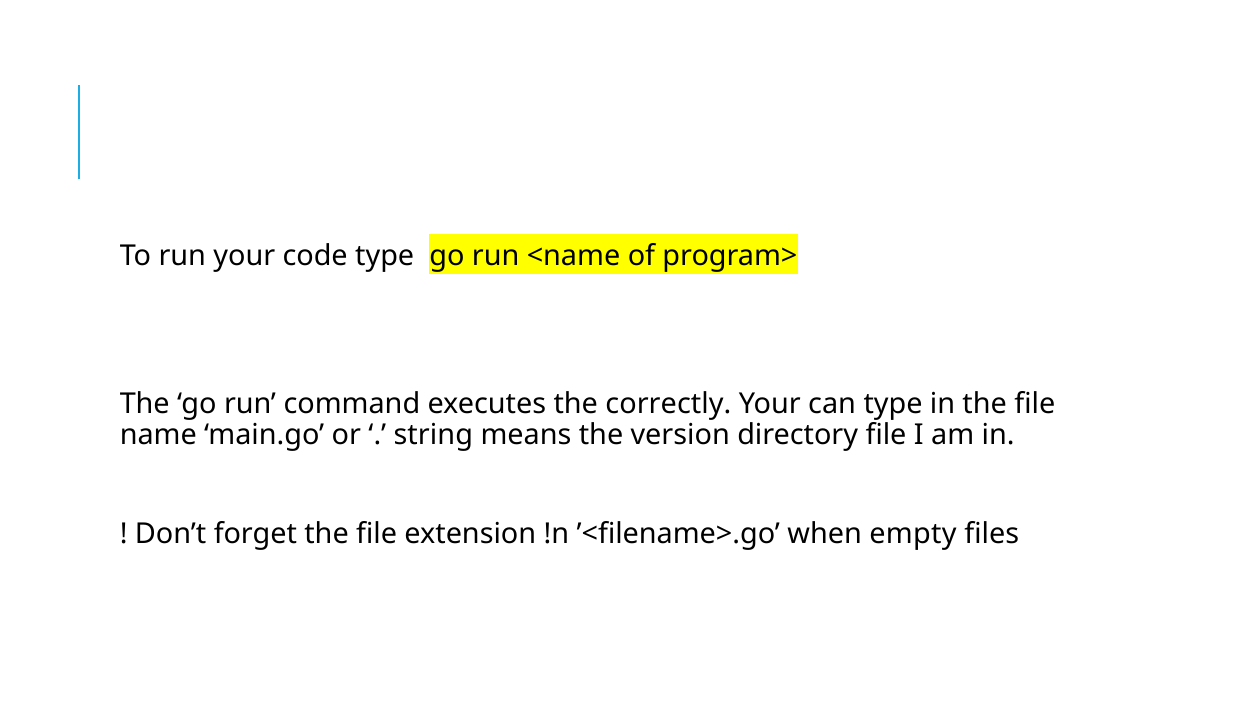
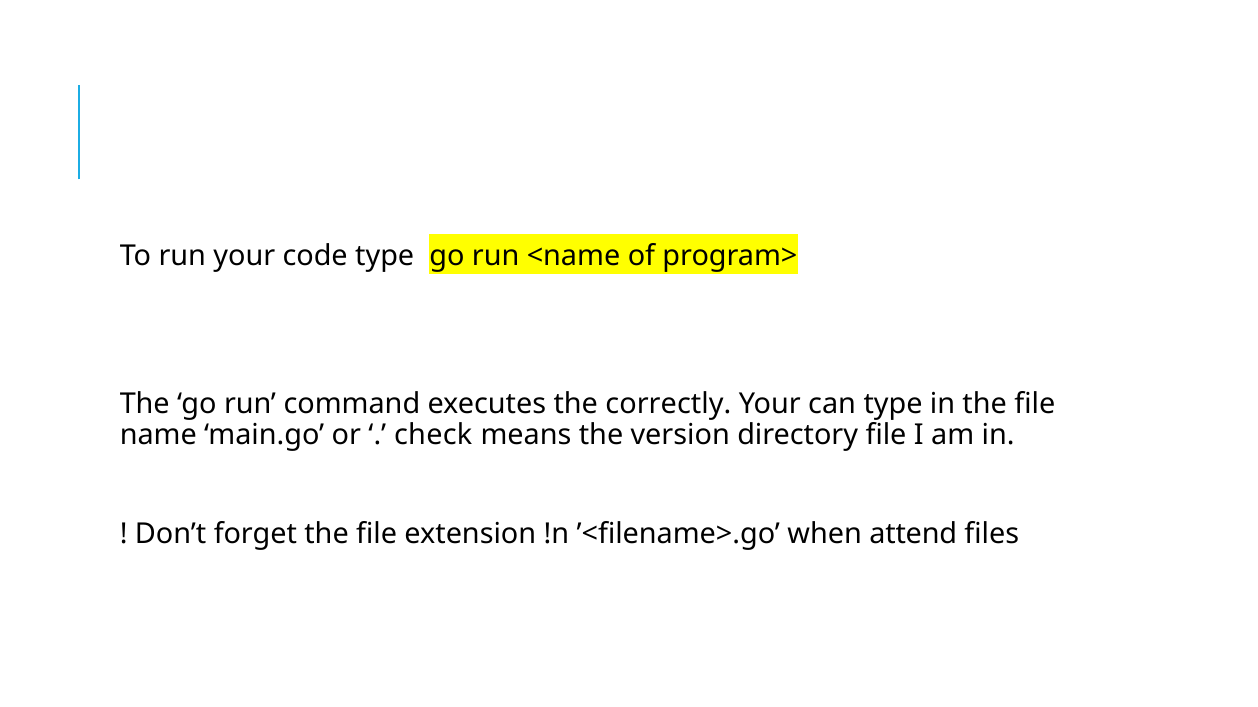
string: string -> check
empty: empty -> attend
